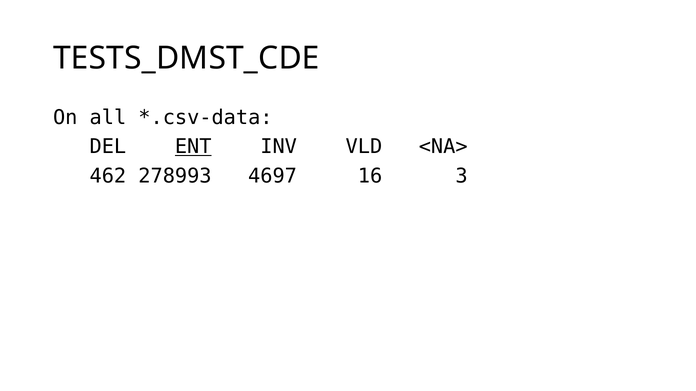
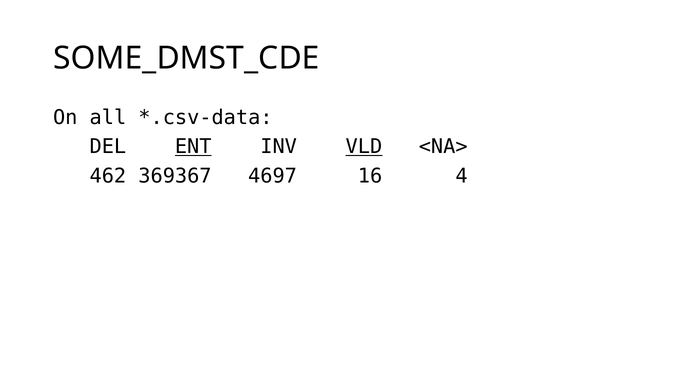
TESTS_DMST_CDE: TESTS_DMST_CDE -> SOME_DMST_CDE
VLD underline: none -> present
278993: 278993 -> 369367
3: 3 -> 4
